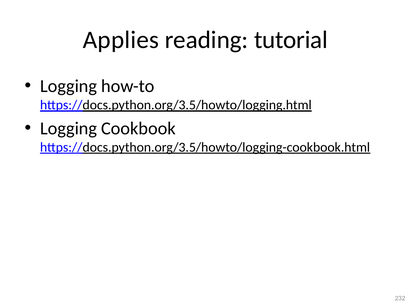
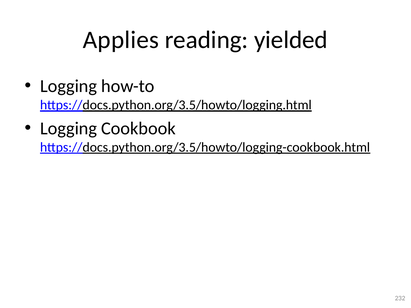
tutorial: tutorial -> yielded
